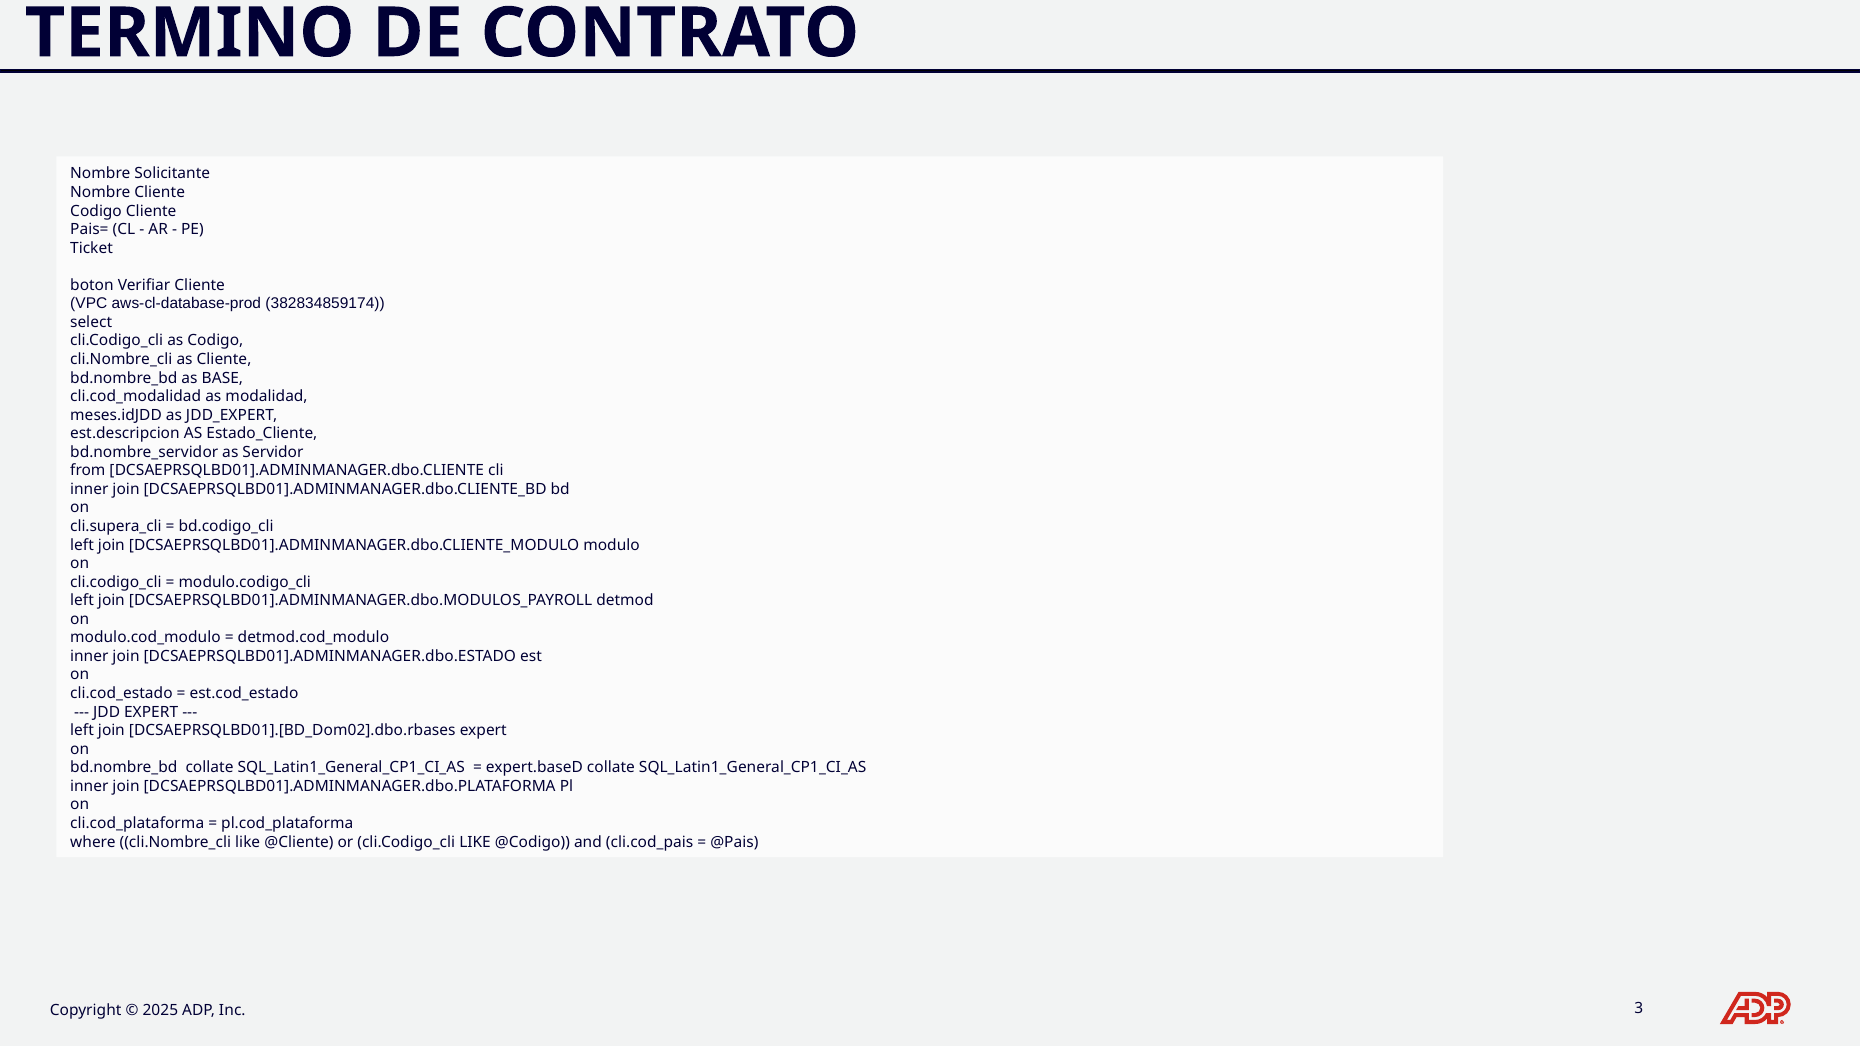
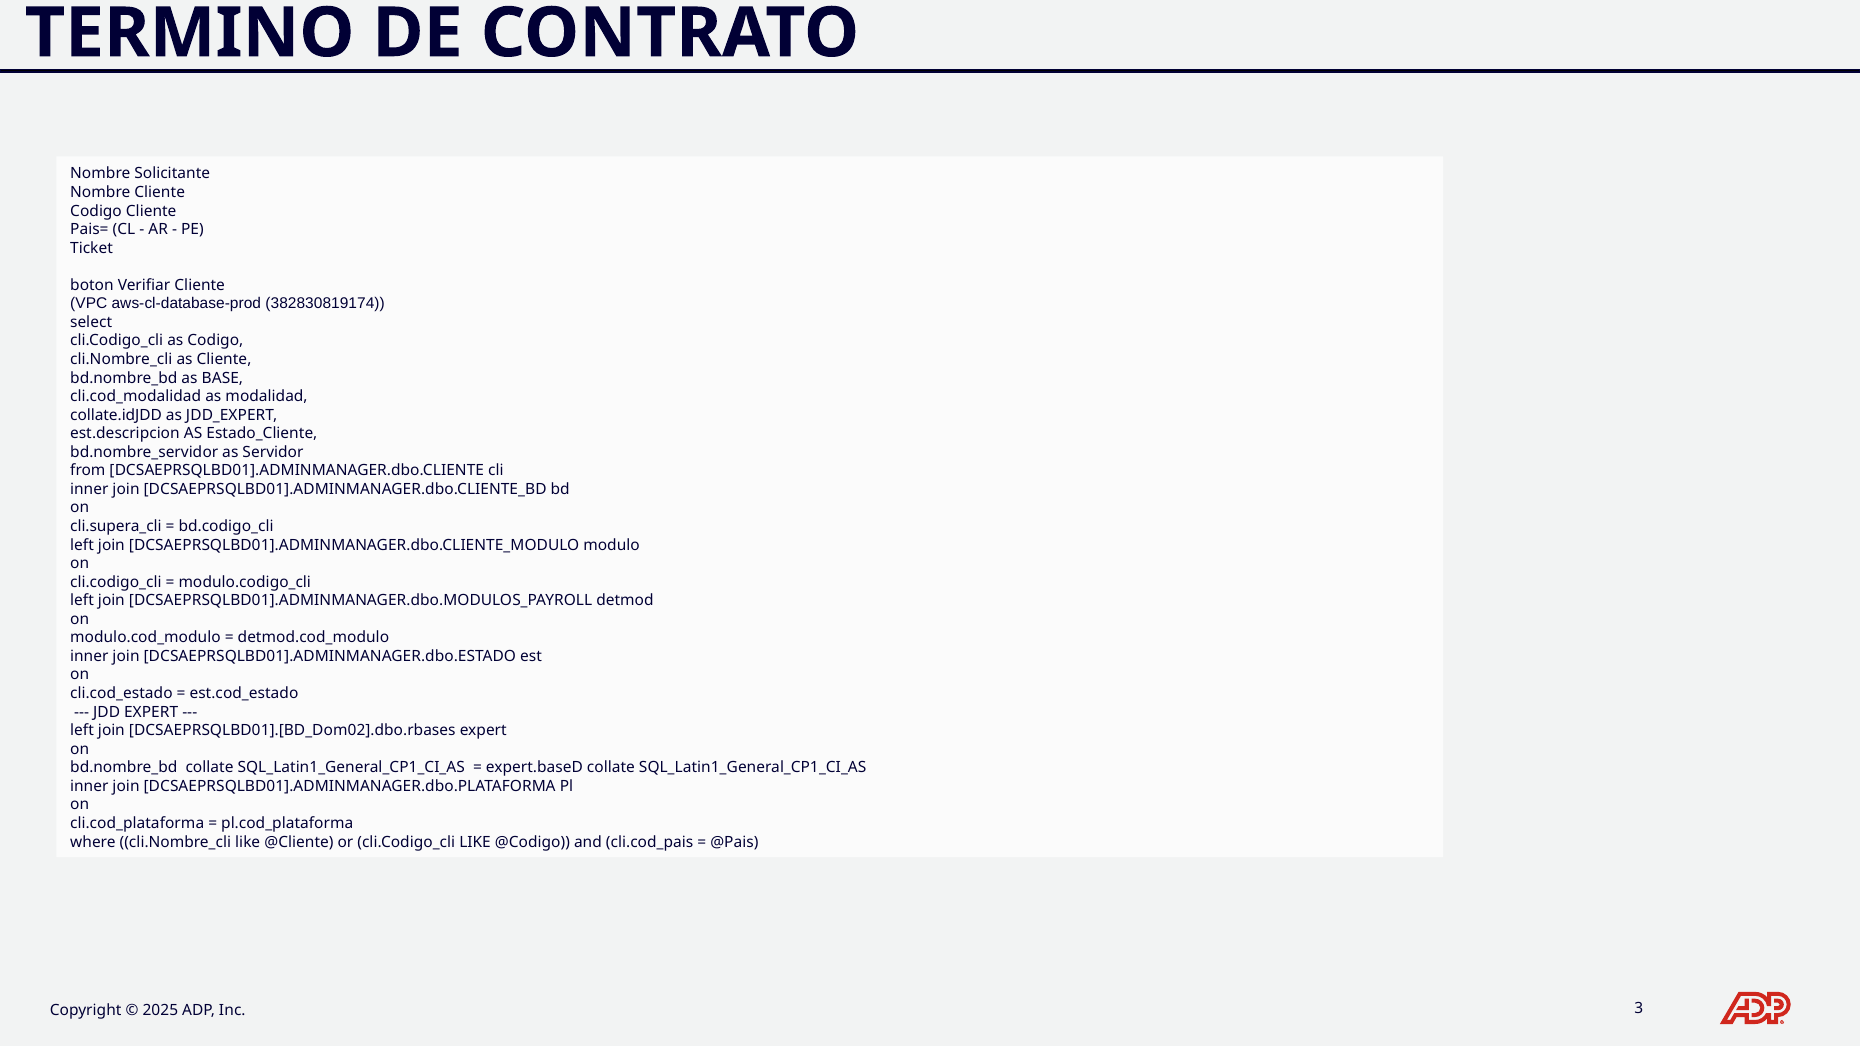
382834859174: 382834859174 -> 382830819174
meses.idJDD: meses.idJDD -> collate.idJDD
